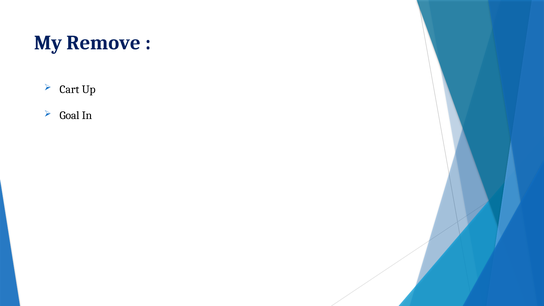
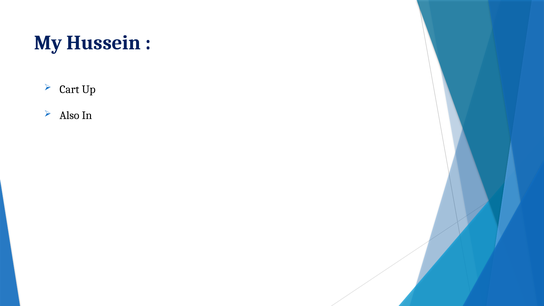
Remove: Remove -> Hussein
Goal: Goal -> Also
